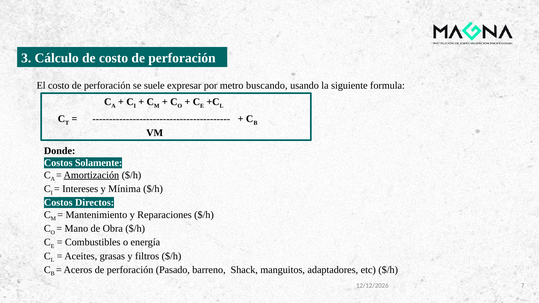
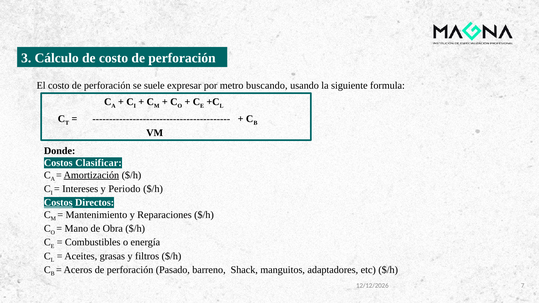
Solamente: Solamente -> Clasificar
Mínima: Mínima -> Periodo
Costos at (58, 203) underline: none -> present
